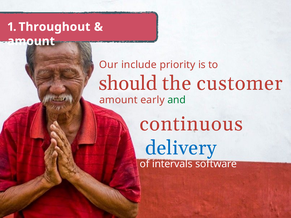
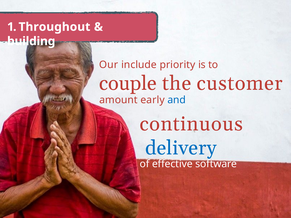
amount at (31, 41): amount -> building
should: should -> couple
and colour: green -> blue
intervals: intervals -> effective
